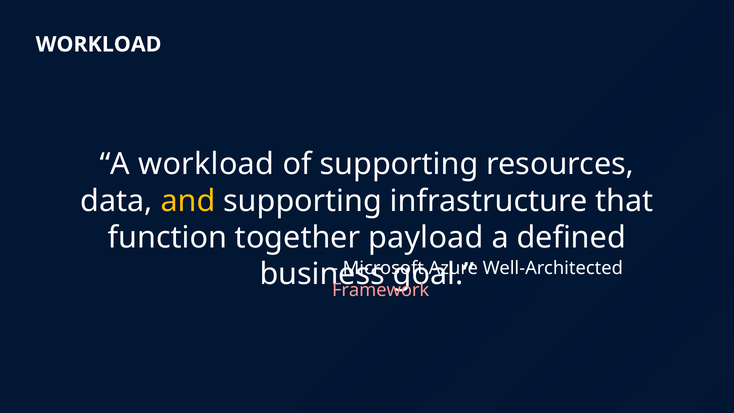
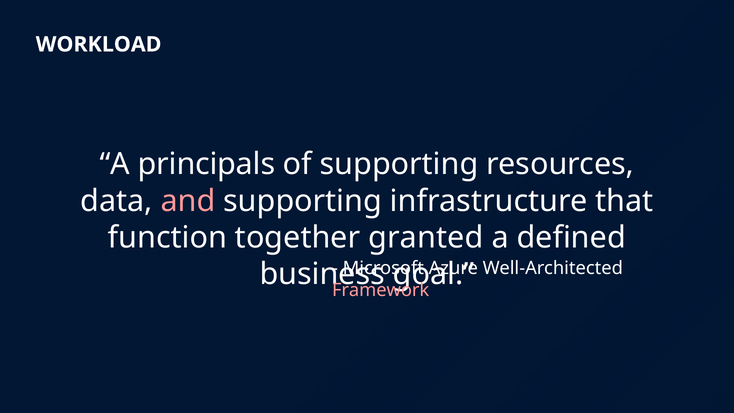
A workload: workload -> principals
and colour: yellow -> pink
payload: payload -> granted
